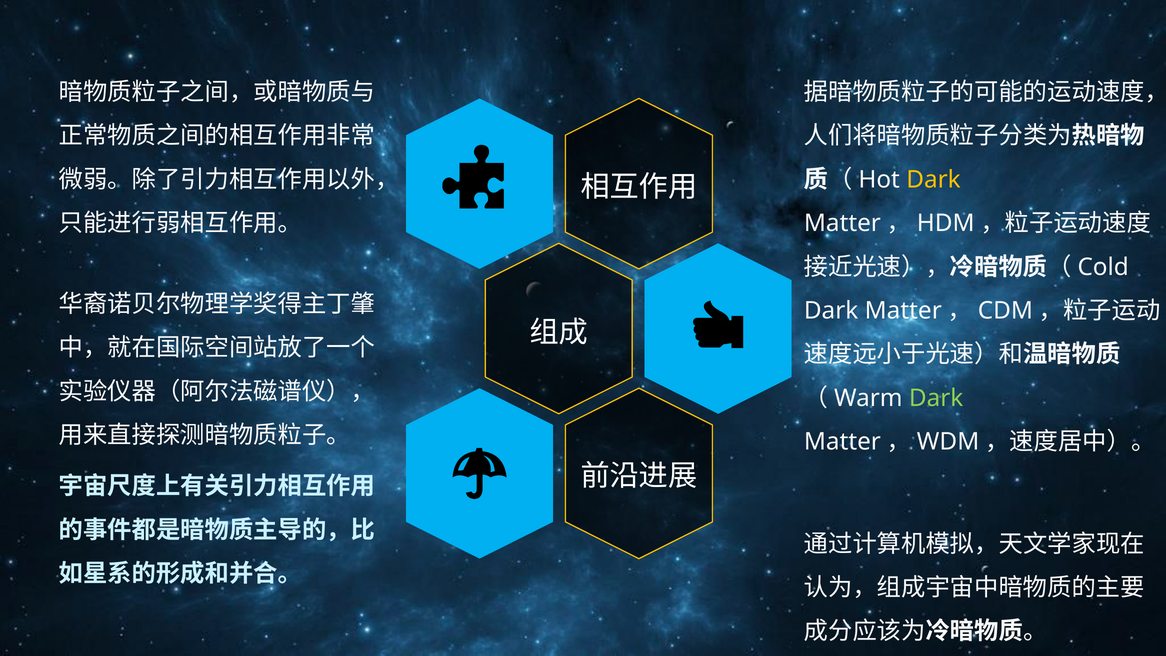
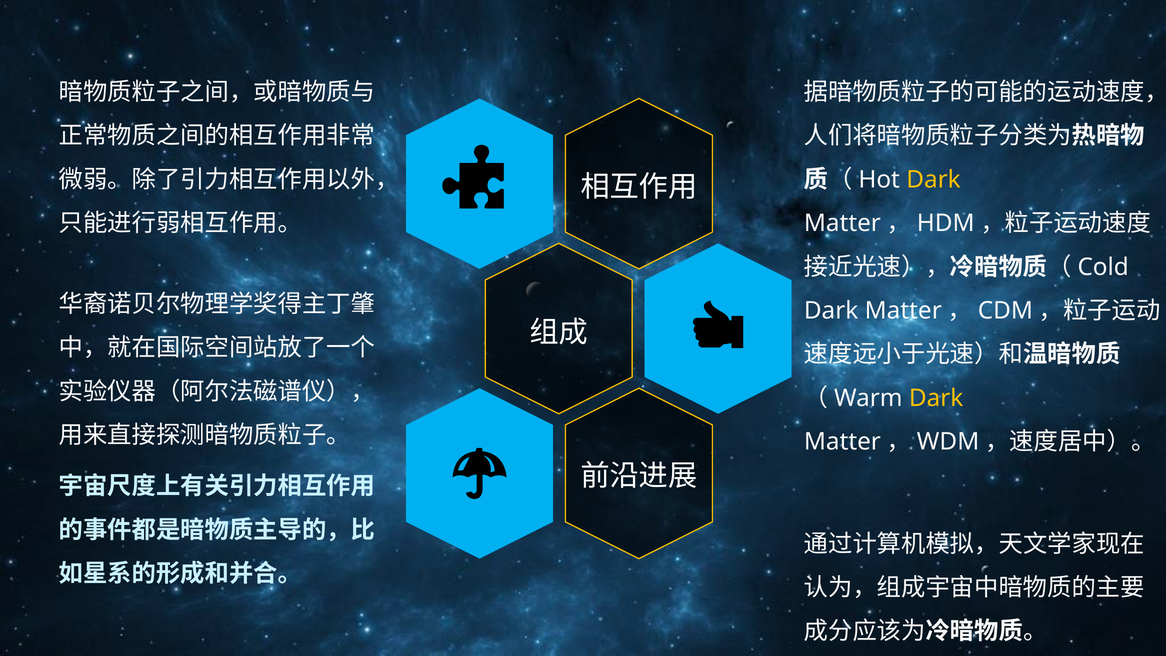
Dark at (936, 398) colour: light green -> yellow
